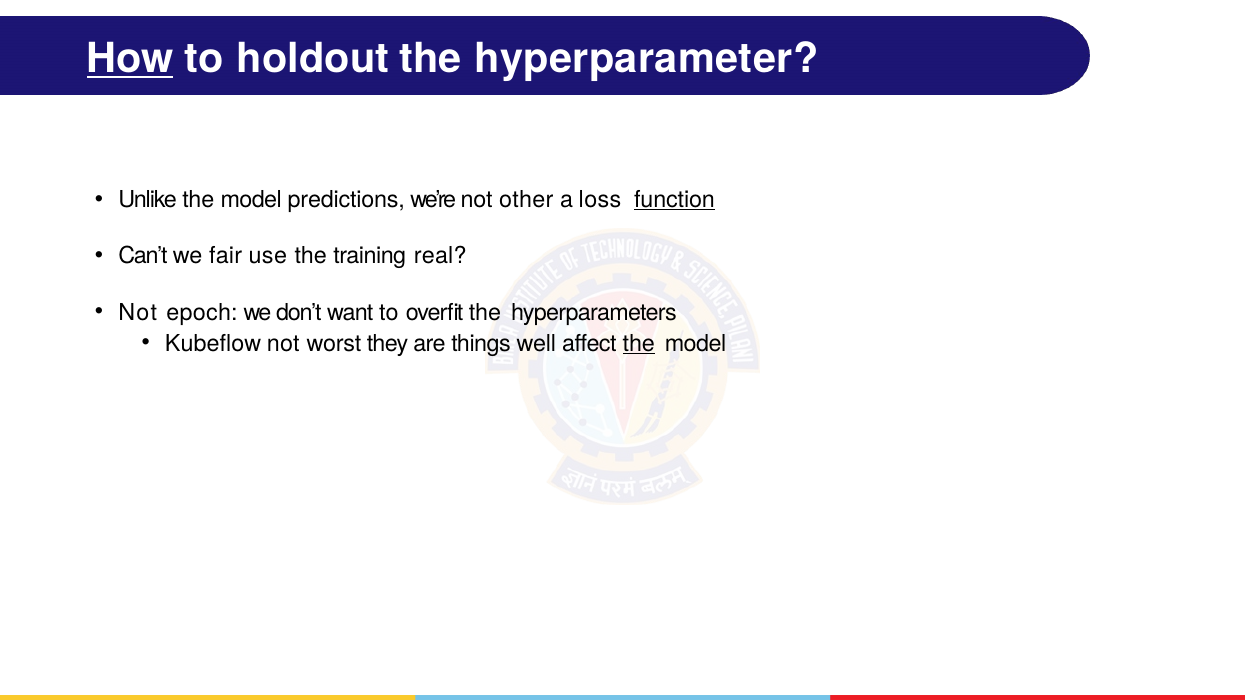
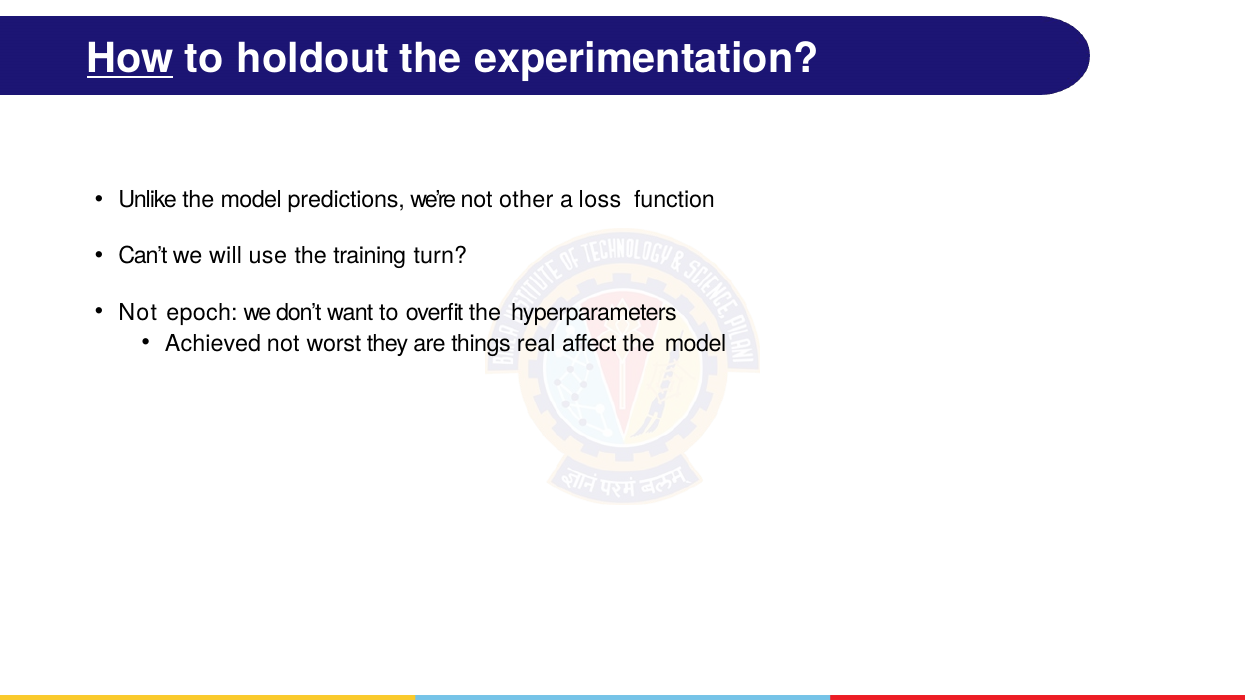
hyperparameter: hyperparameter -> experimentation
function underline: present -> none
fair: fair -> will
real: real -> turn
Kubeflow: Kubeflow -> Achieved
well: well -> real
the at (639, 344) underline: present -> none
